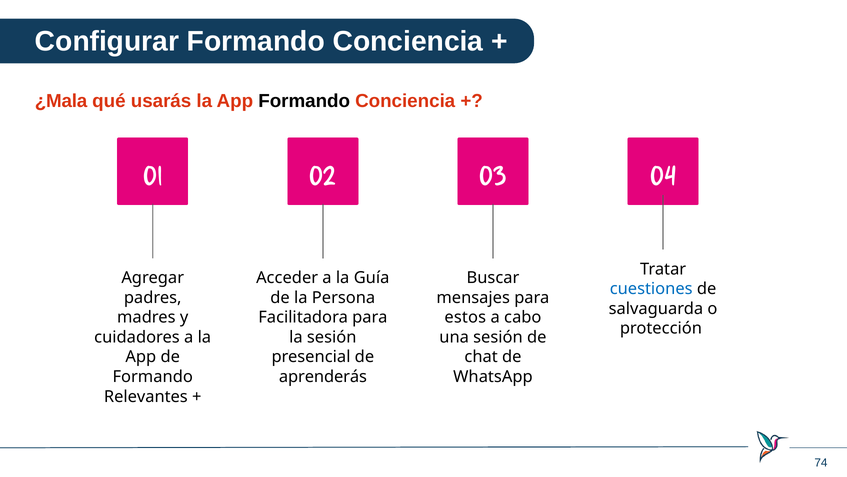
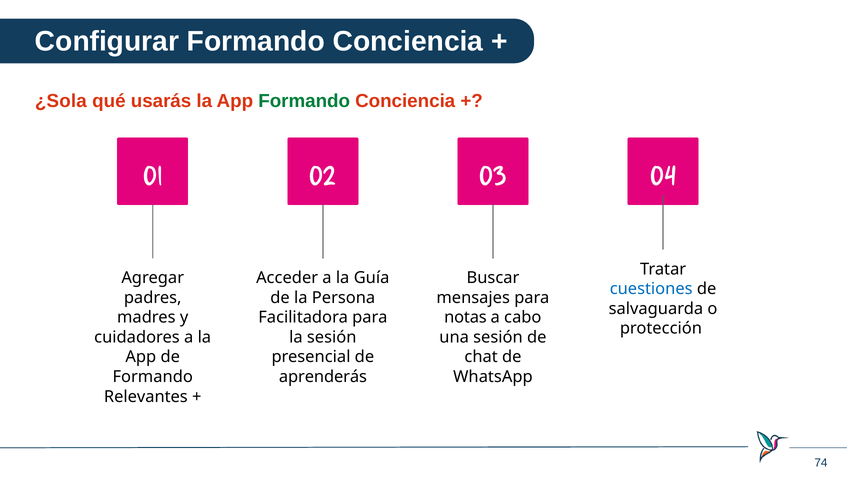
¿Mala: ¿Mala -> ¿Sola
Formando at (304, 101) colour: black -> green
estos: estos -> notas
